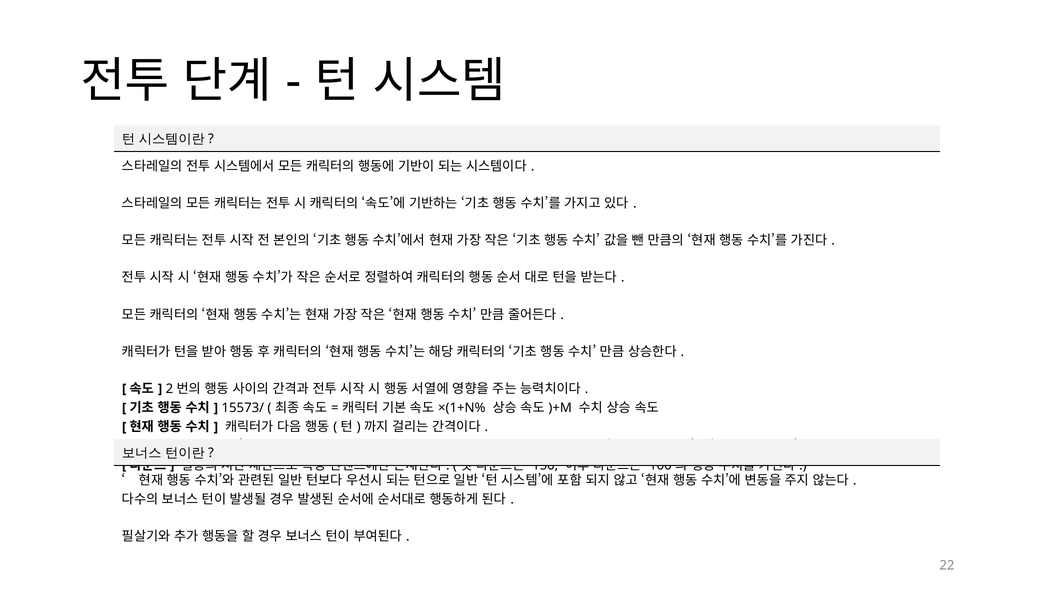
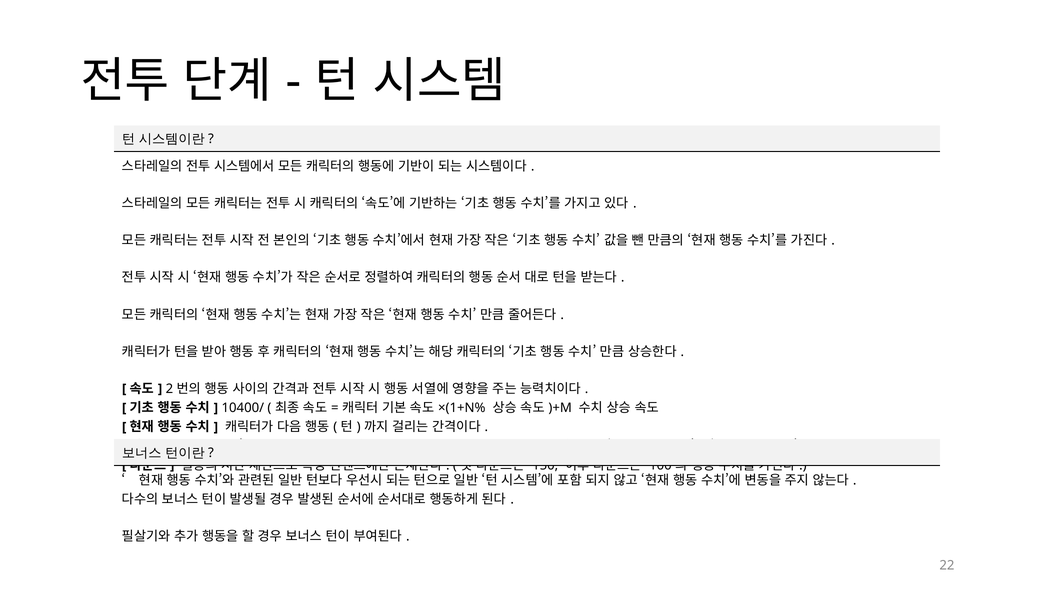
15573/: 15573/ -> 10400/
